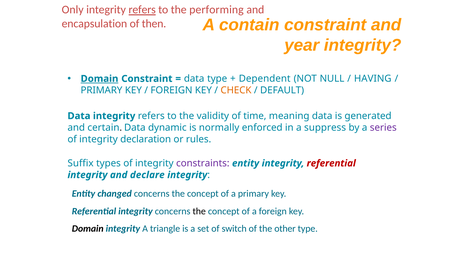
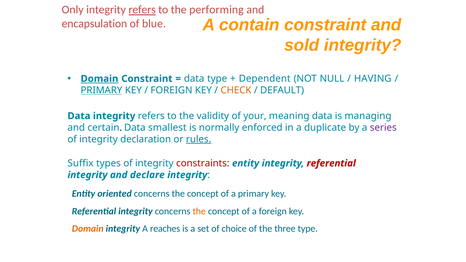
then: then -> blue
year: year -> sold
PRIMARY at (102, 90) underline: none -> present
time: time -> your
generated: generated -> managing
dynamic: dynamic -> smallest
suppress: suppress -> duplicate
rules underline: none -> present
constraints colour: purple -> red
changed: changed -> oriented
the at (199, 211) colour: black -> orange
Domain at (88, 229) colour: black -> orange
triangle: triangle -> reaches
switch: switch -> choice
other: other -> three
